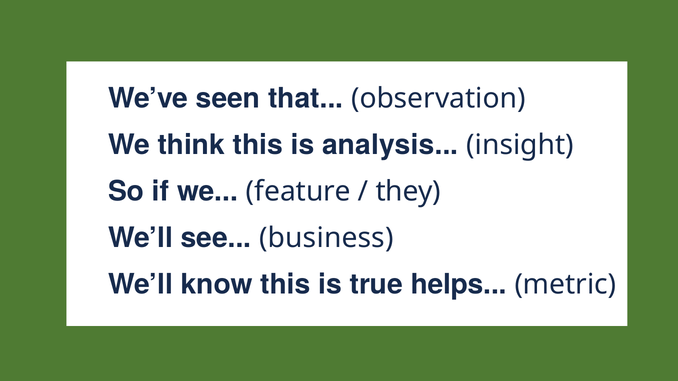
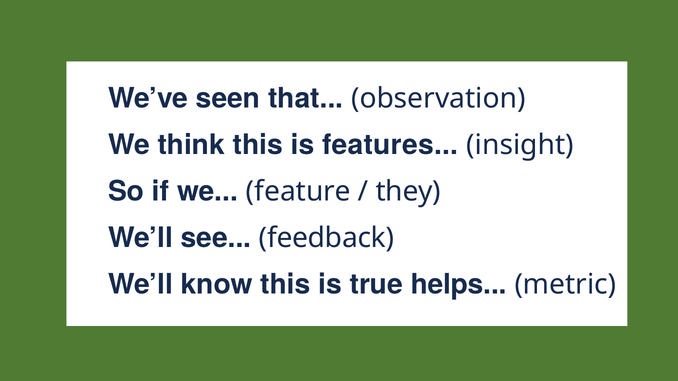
analysis: analysis -> features
business: business -> feedback
